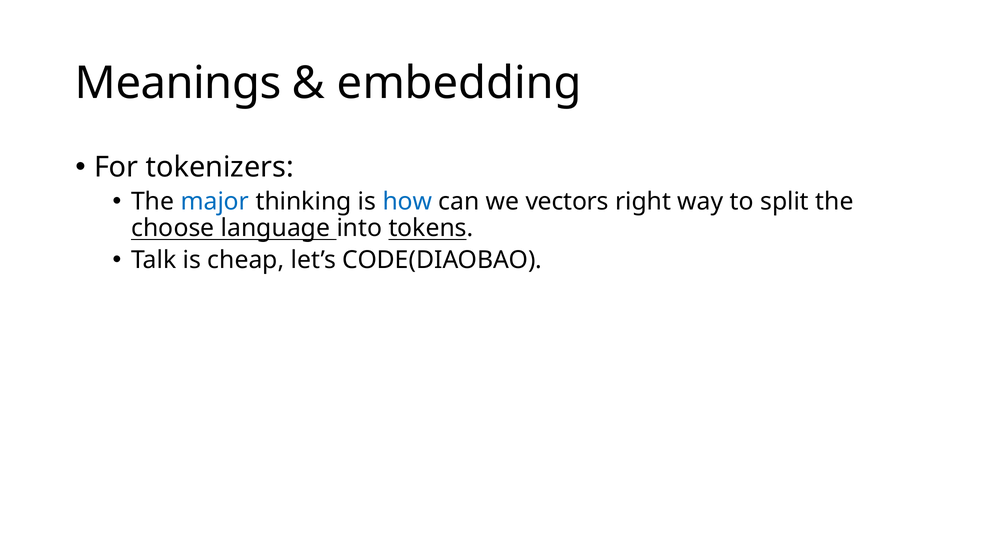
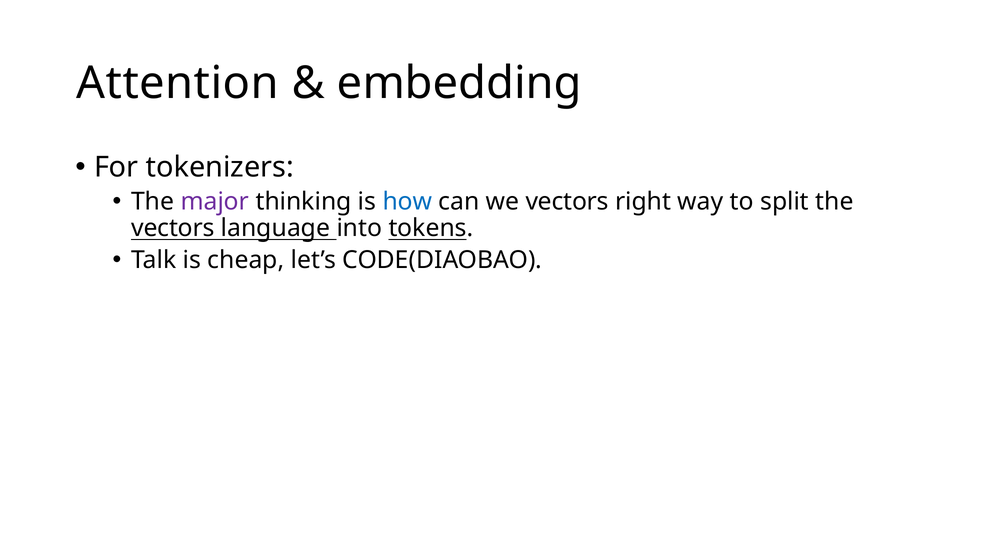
Meanings: Meanings -> Attention
major colour: blue -> purple
choose at (173, 228): choose -> vectors
